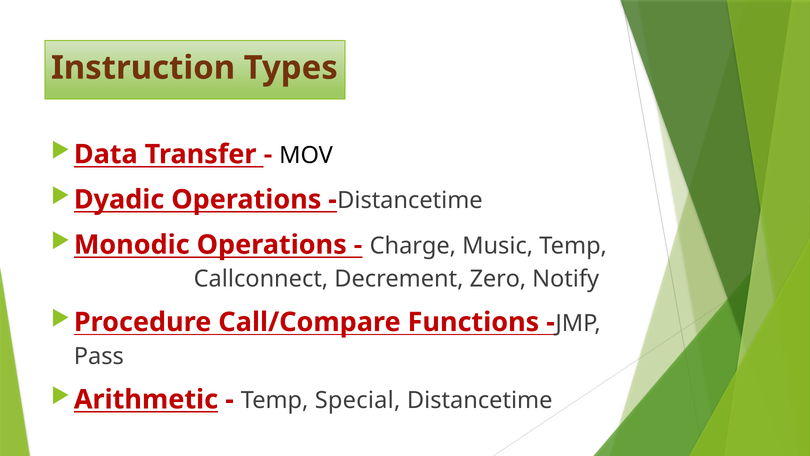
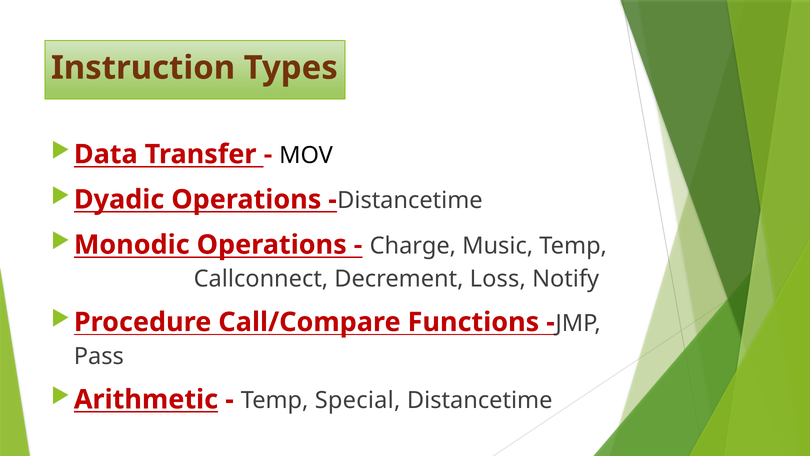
Zero: Zero -> Loss
